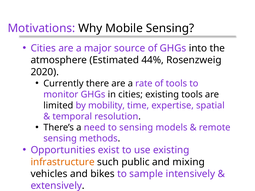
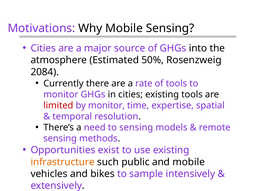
44%: 44% -> 50%
2020: 2020 -> 2084
limited colour: black -> red
by mobility: mobility -> monitor
and mixing: mixing -> mobile
